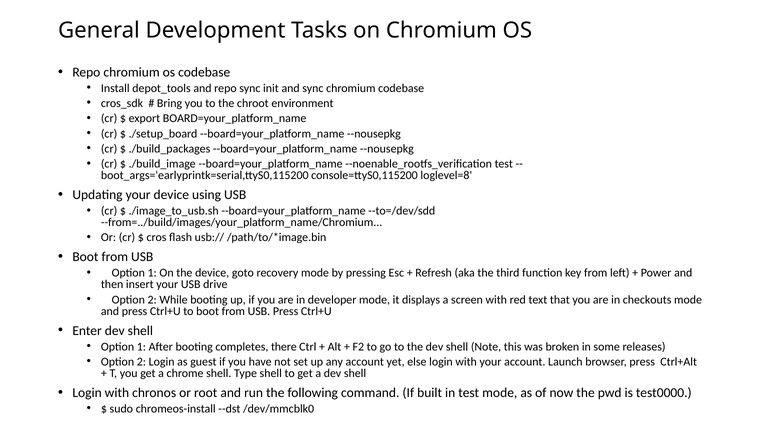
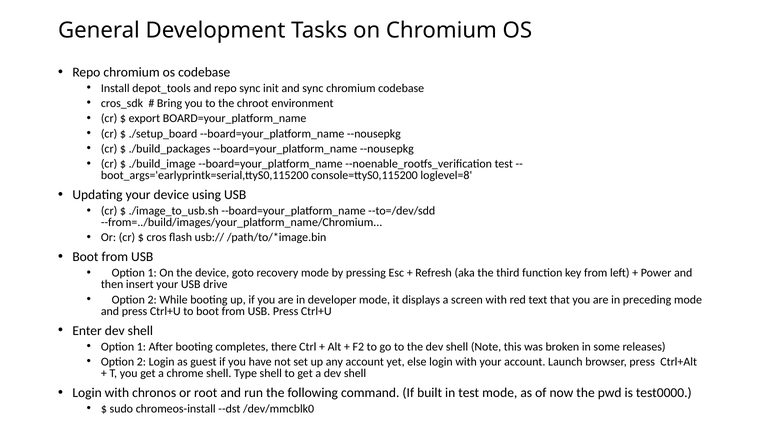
checkouts: checkouts -> preceding
